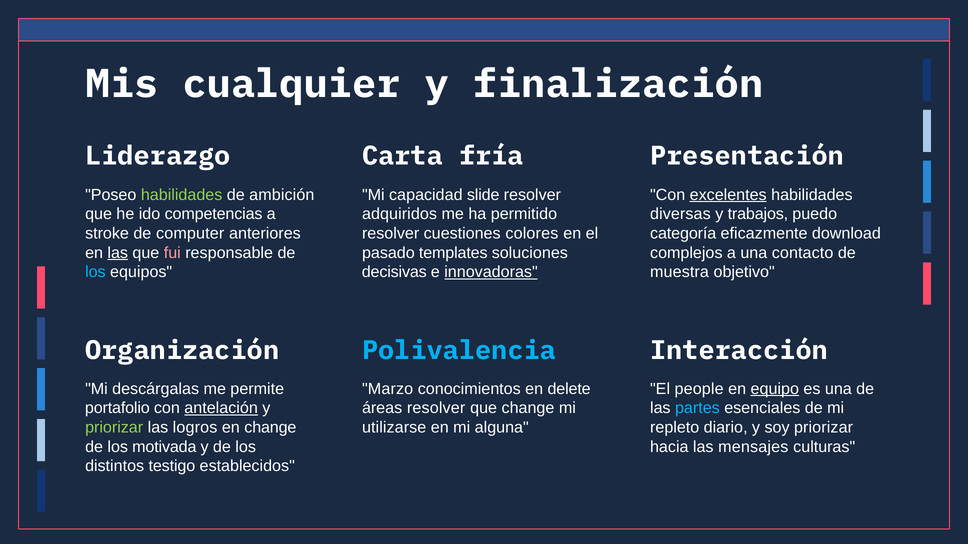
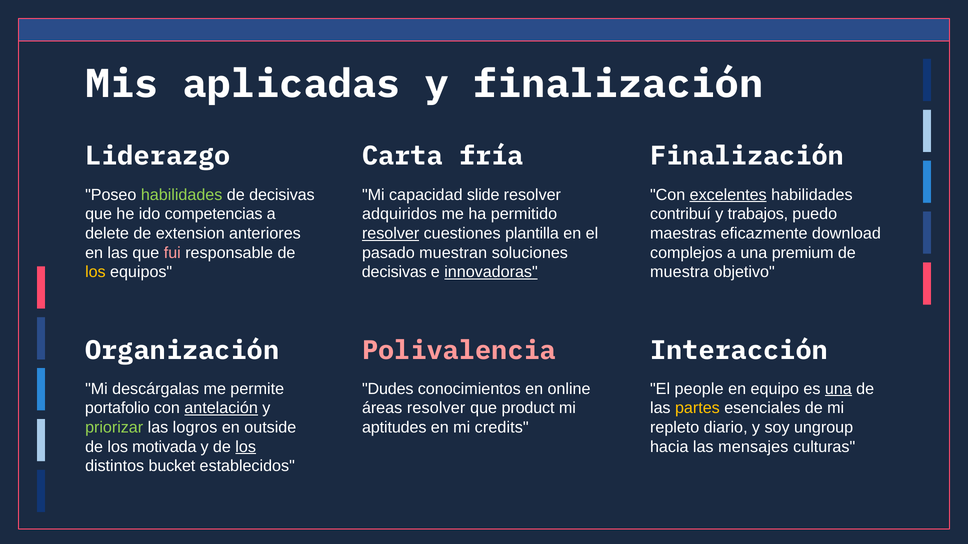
cualquier: cualquier -> aplicadas
fría Presentación: Presentación -> Finalización
de ambición: ambición -> decisivas
diversas: diversas -> contribuí
stroke: stroke -> delete
computer: computer -> extension
resolver at (391, 234) underline: none -> present
colores: colores -> plantilla
categoría: categoría -> maestras
las at (118, 253) underline: present -> none
templates: templates -> muestran
contacto: contacto -> premium
los at (95, 272) colour: light blue -> yellow
Polivalencia colour: light blue -> pink
Marzo: Marzo -> Dudes
delete: delete -> online
equipo underline: present -> none
una at (838, 389) underline: none -> present
que change: change -> product
partes colour: light blue -> yellow
en change: change -> outside
utilizarse: utilizarse -> aptitudes
alguna: alguna -> credits
soy priorizar: priorizar -> ungroup
los at (246, 447) underline: none -> present
testigo: testigo -> bucket
